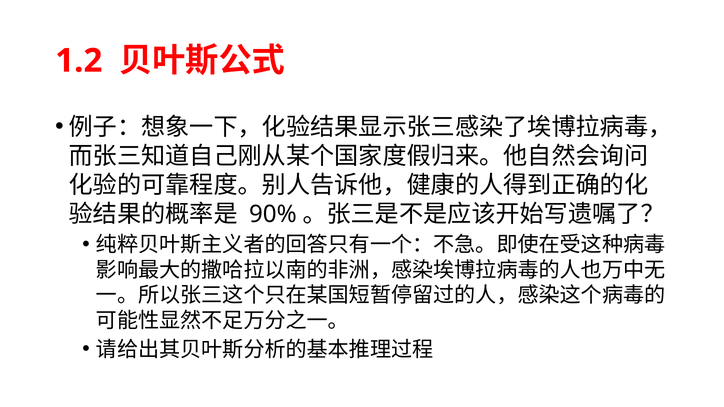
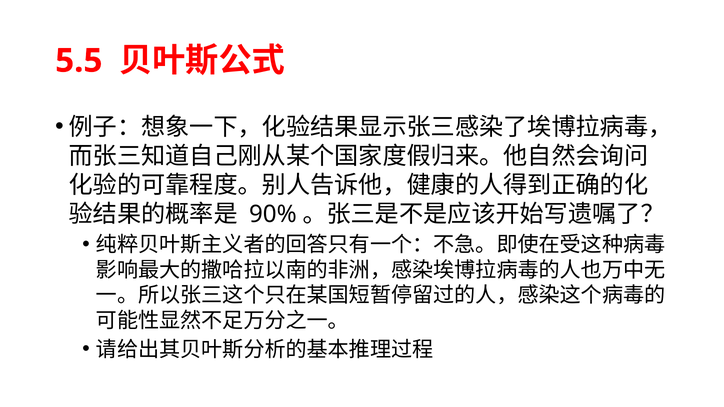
1.2: 1.2 -> 5.5
